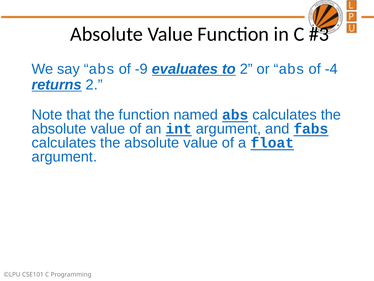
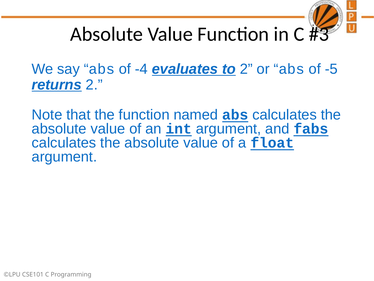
-9: -9 -> -4
-4: -4 -> -5
